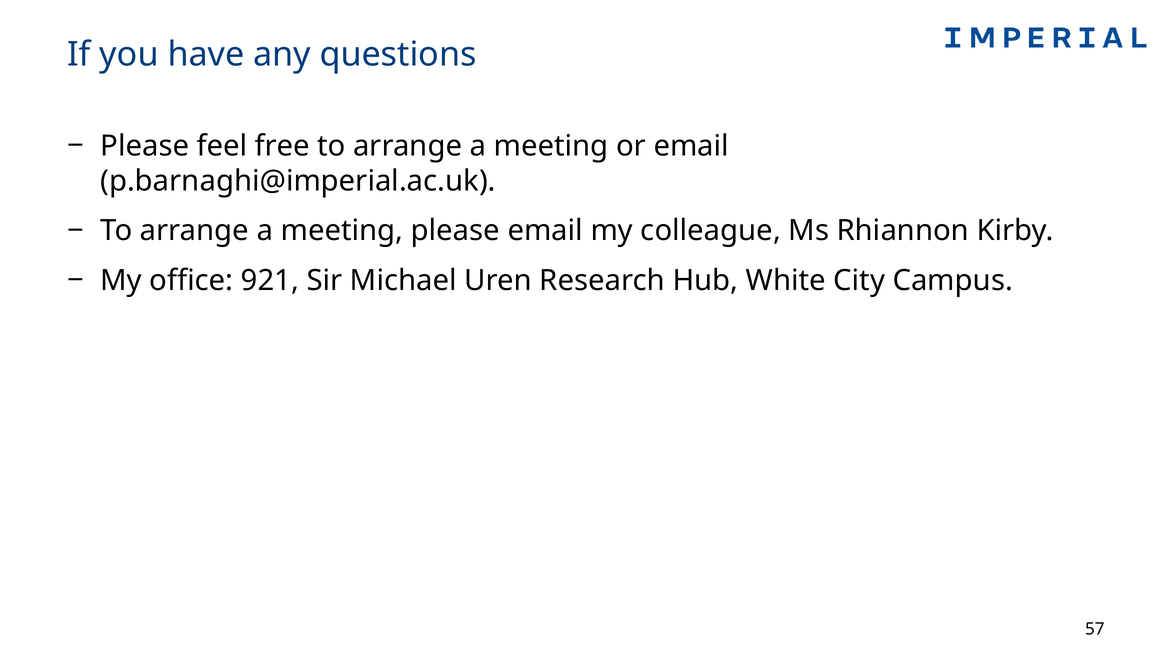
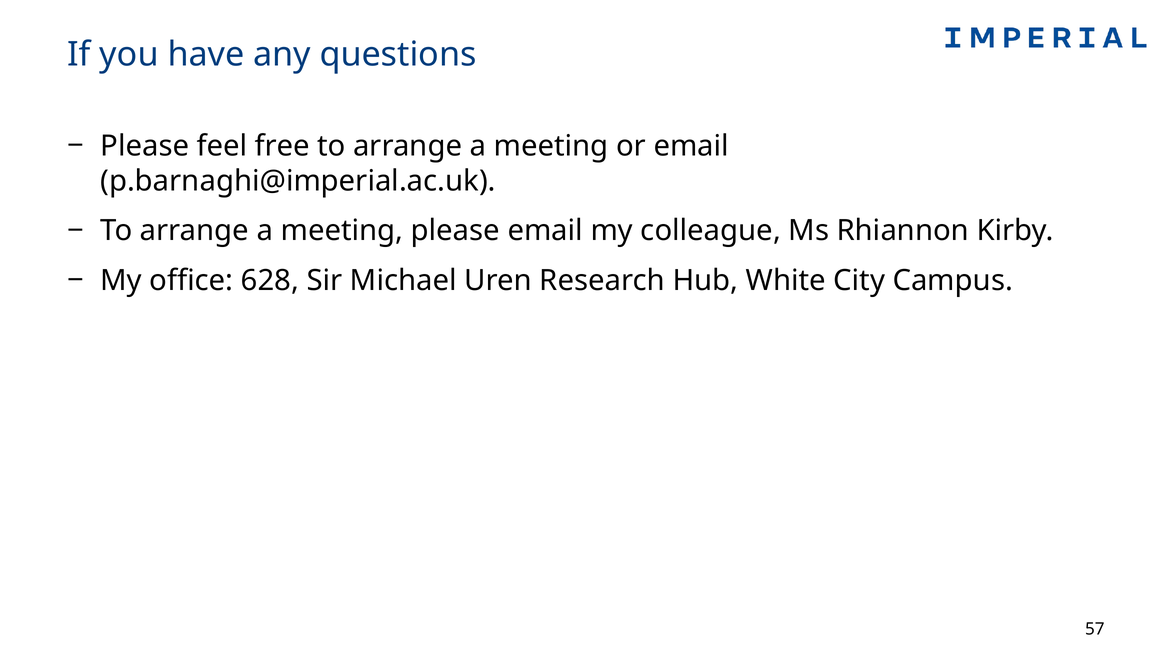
921: 921 -> 628
